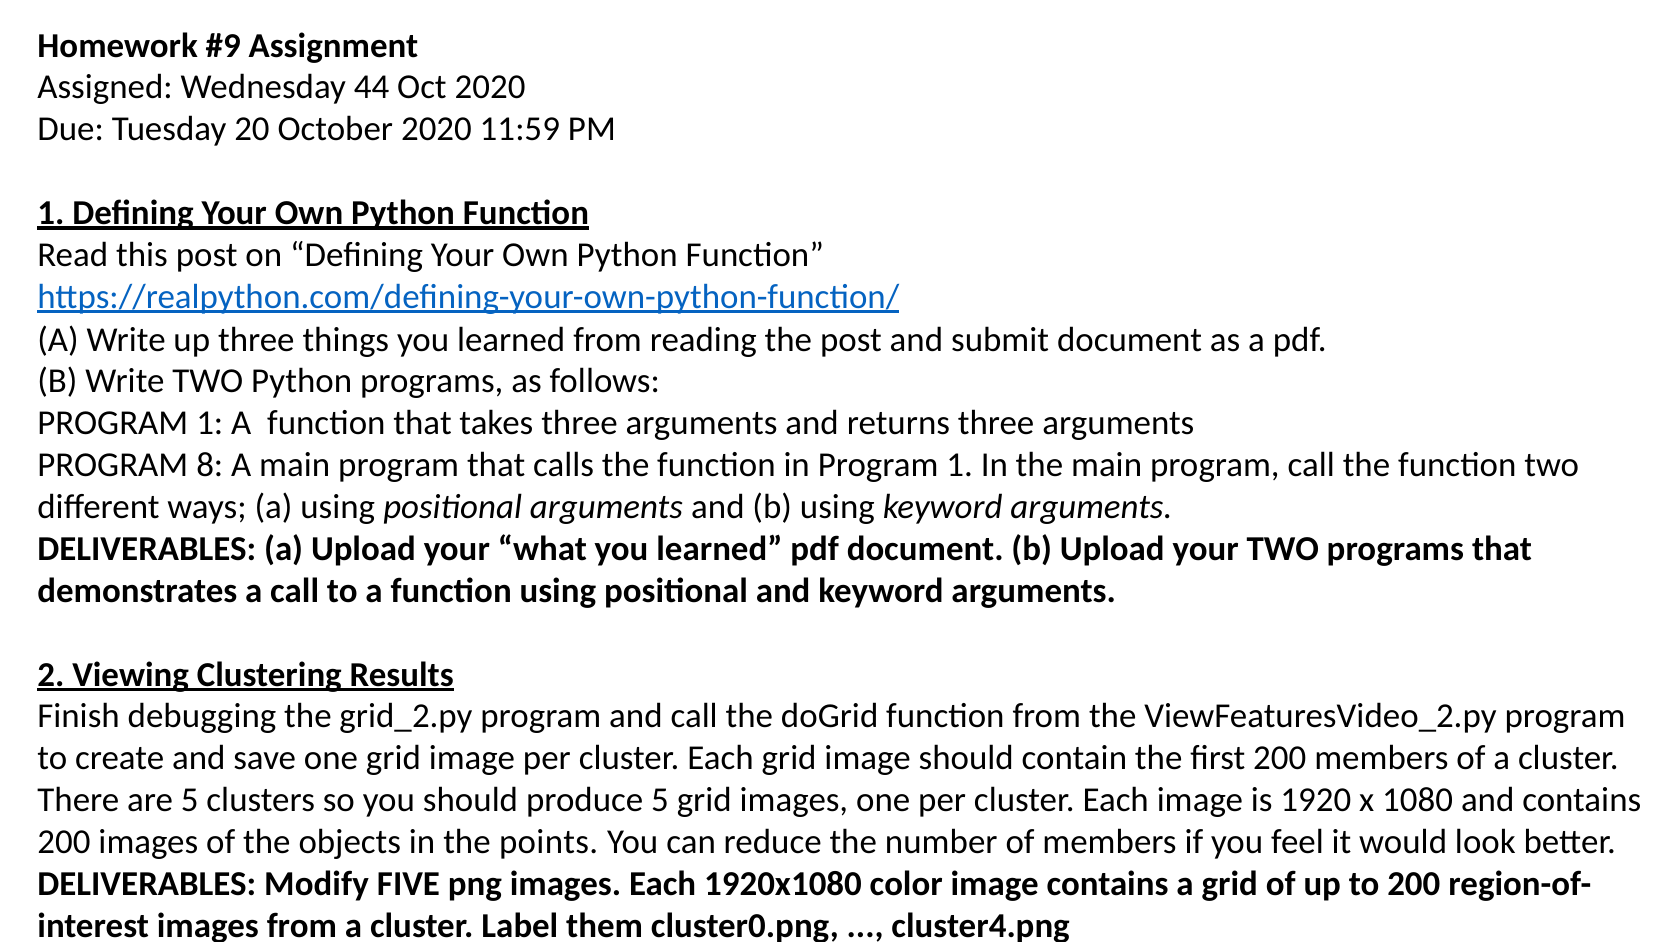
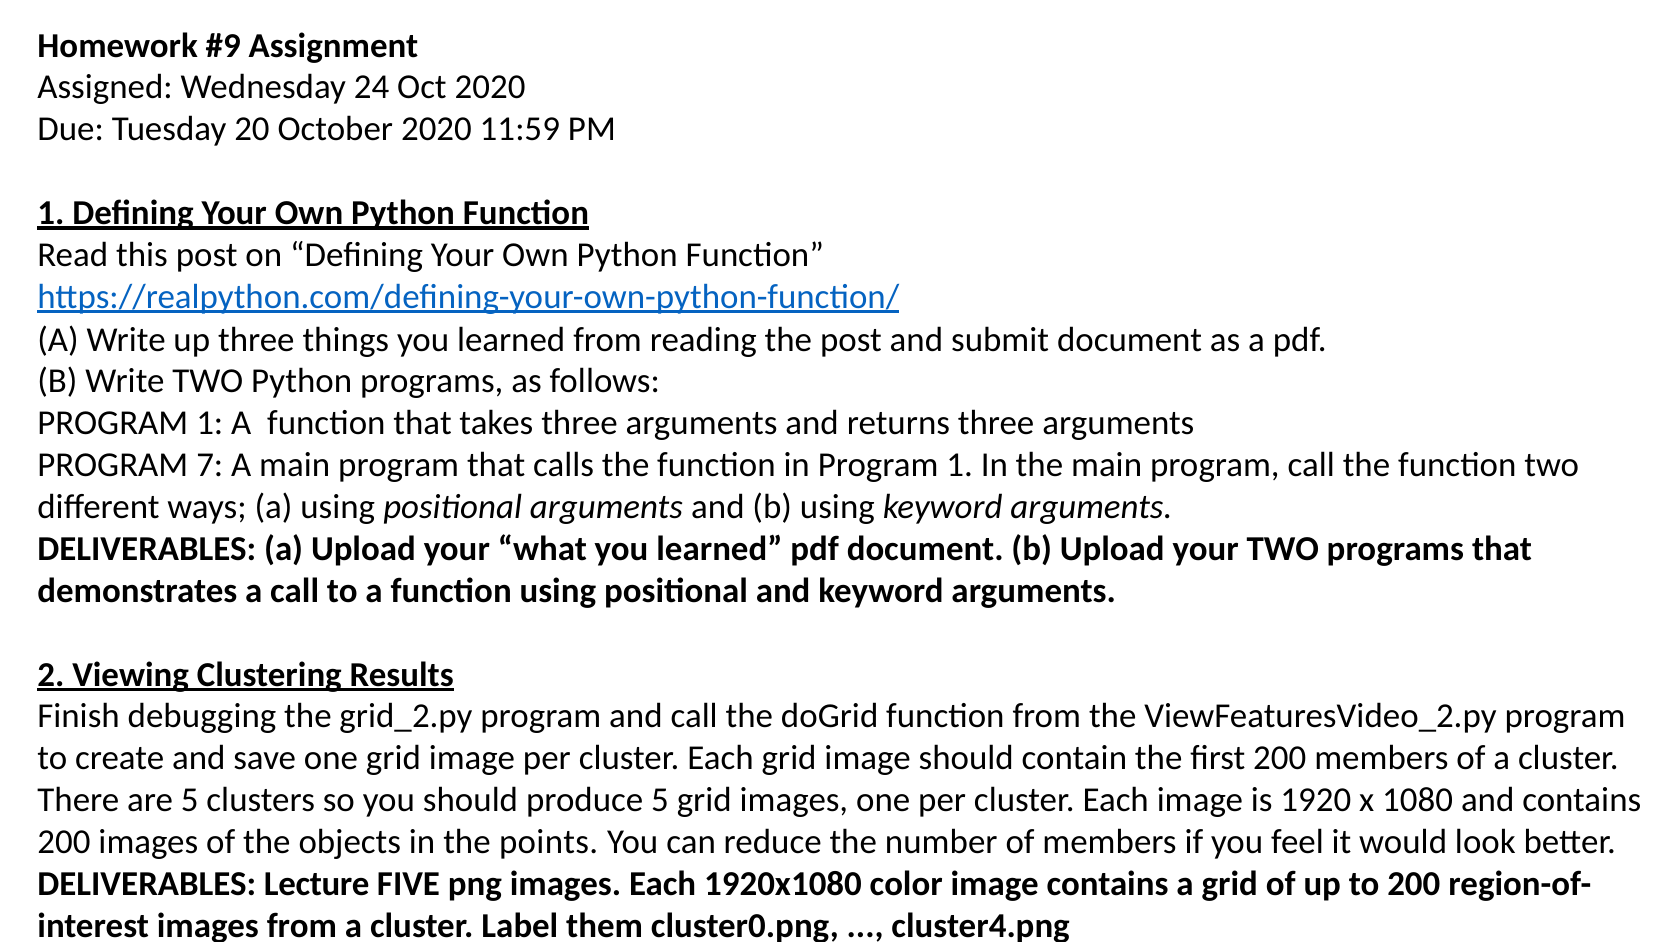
44: 44 -> 24
8: 8 -> 7
Modify: Modify -> Lecture
